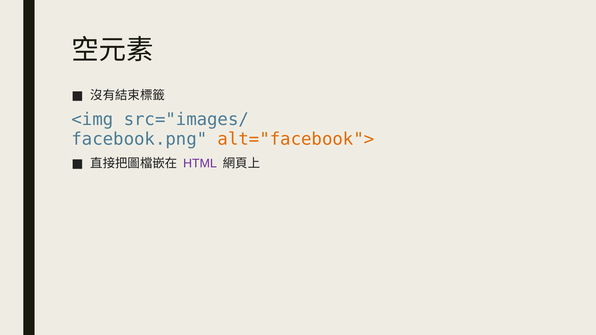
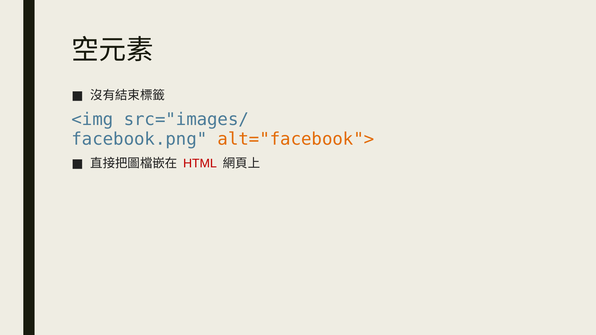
HTML colour: purple -> red
